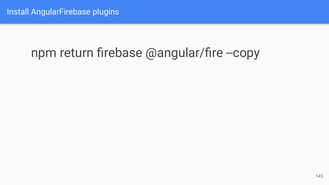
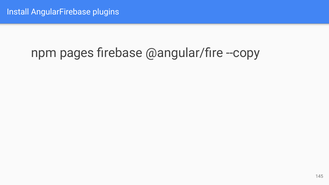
return: return -> pages
